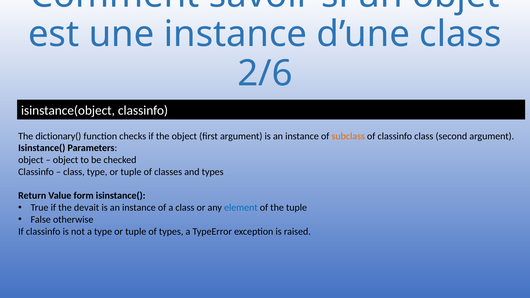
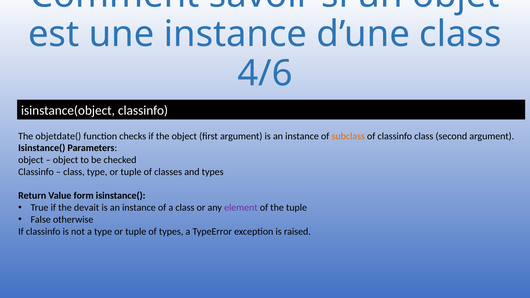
2/6: 2/6 -> 4/6
dictionary(: dictionary( -> objetdate(
element colour: blue -> purple
